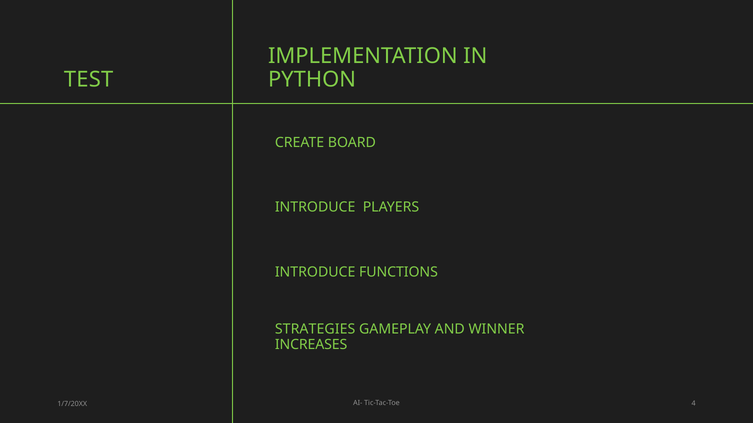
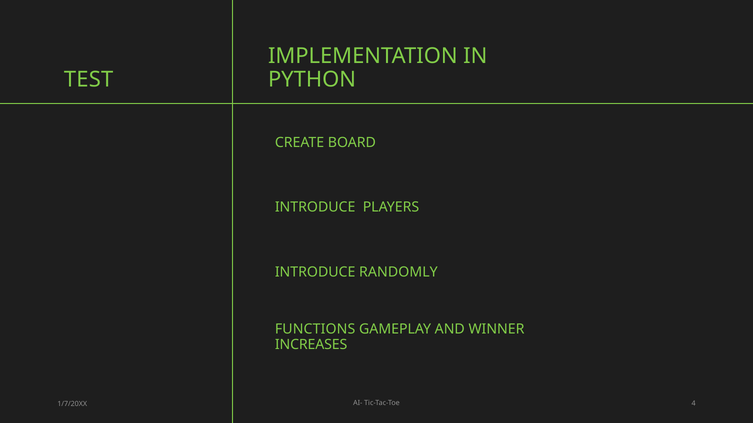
FUNCTIONS: FUNCTIONS -> RANDOMLY
STRATEGIES: STRATEGIES -> FUNCTIONS
